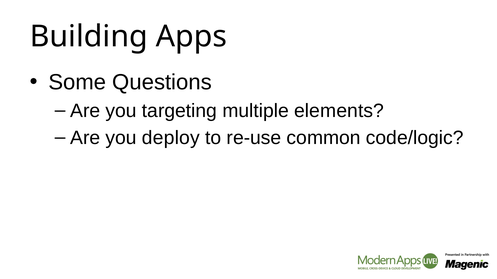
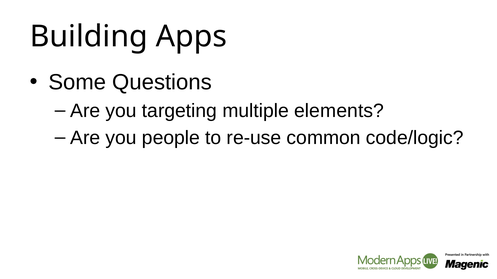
deploy: deploy -> people
